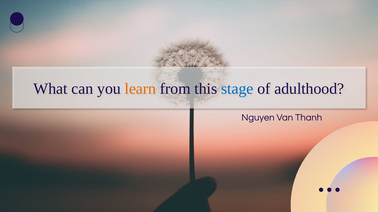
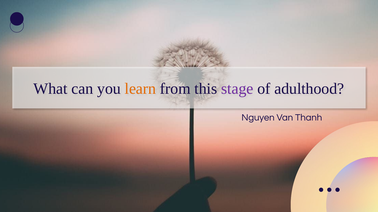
stage colour: blue -> purple
